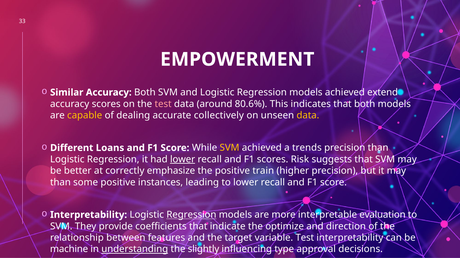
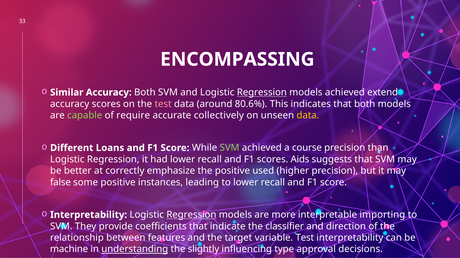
EMPOWERMENT: EMPOWERMENT -> ENCOMPASSING
Regression at (262, 93) underline: none -> present
capable colour: yellow -> light green
dealing: dealing -> require
SVM at (230, 148) colour: yellow -> light green
trends: trends -> course
lower at (183, 160) underline: present -> none
Risk: Risk -> Aids
train: train -> used
than at (60, 183): than -> false
evaluation: evaluation -> importing
optimize: optimize -> classifier
